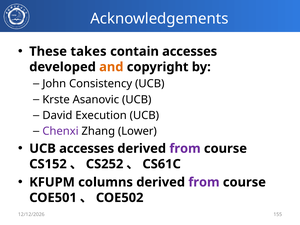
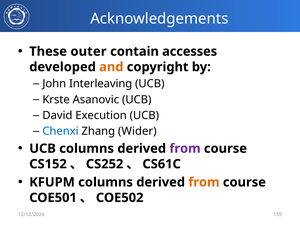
takes: takes -> outer
Consistency: Consistency -> Interleaving
Chenxi colour: purple -> blue
Lower: Lower -> Wider
UCB accesses: accesses -> columns
from at (204, 182) colour: purple -> orange
